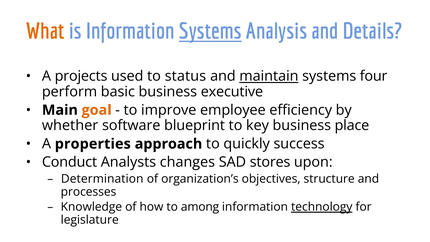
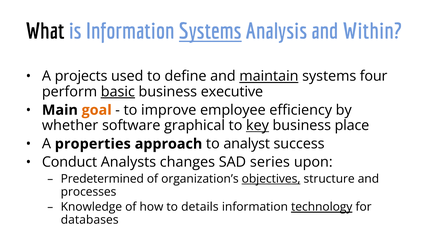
What colour: orange -> black
Details: Details -> Within
status: status -> define
basic underline: none -> present
blueprint: blueprint -> graphical
key underline: none -> present
quickly: quickly -> analyst
stores: stores -> series
Determination: Determination -> Predetermined
objectives underline: none -> present
among: among -> details
legislature: legislature -> databases
